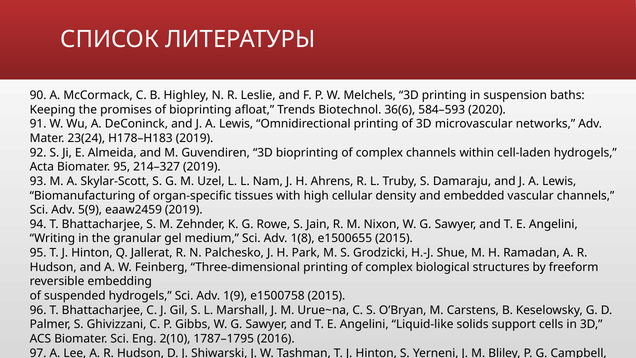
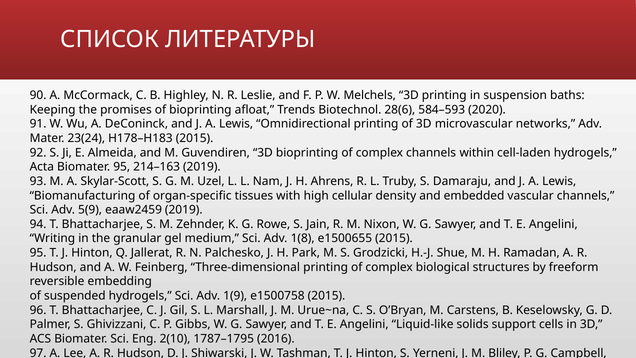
36(6: 36(6 -> 28(6
H178–H183 2019: 2019 -> 2015
214–327: 214–327 -> 214–163
